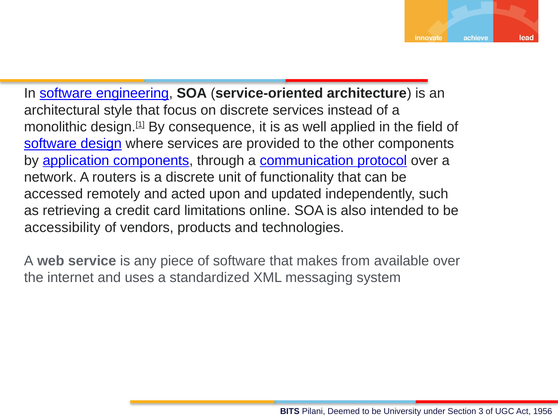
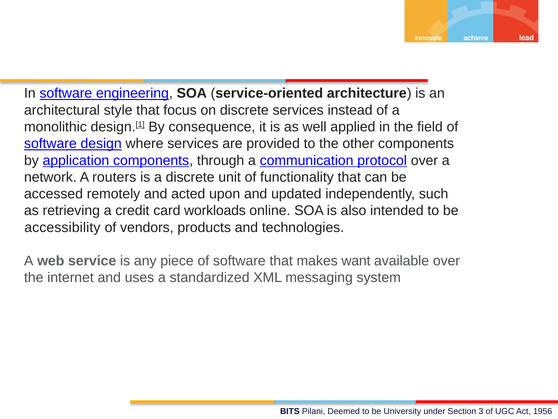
limitations: limitations -> workloads
from: from -> want
